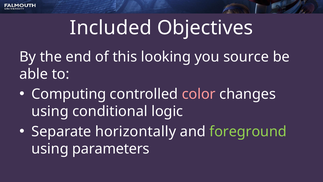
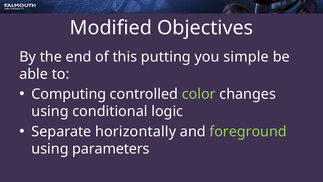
Included: Included -> Modified
looking: looking -> putting
source: source -> simple
color colour: pink -> light green
